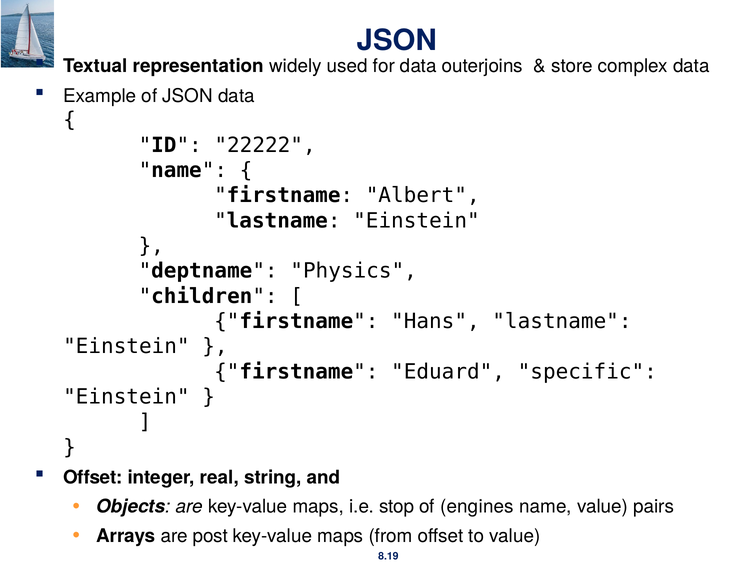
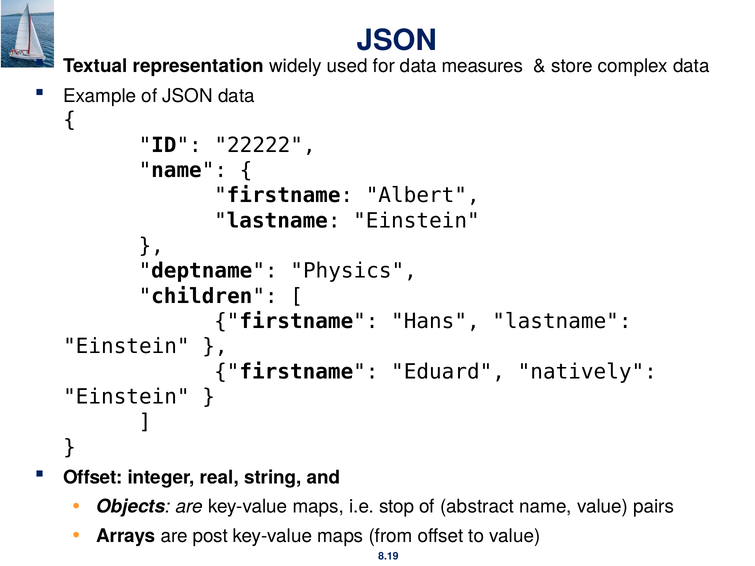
outerjoins: outerjoins -> measures
specific: specific -> natively
engines: engines -> abstract
